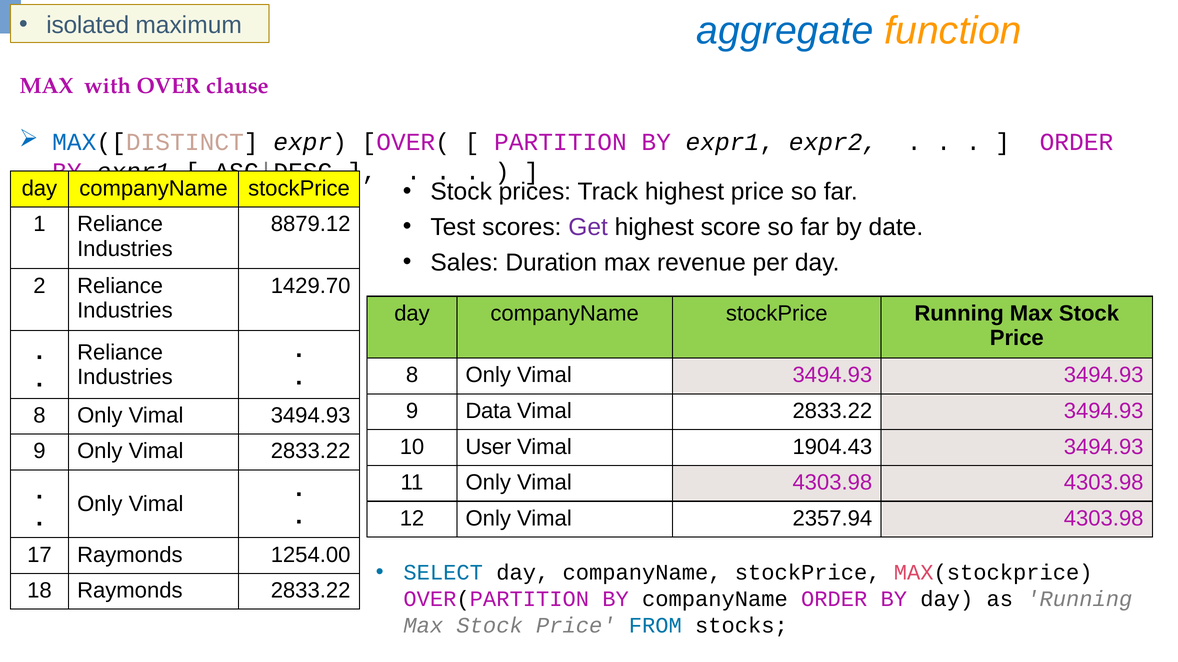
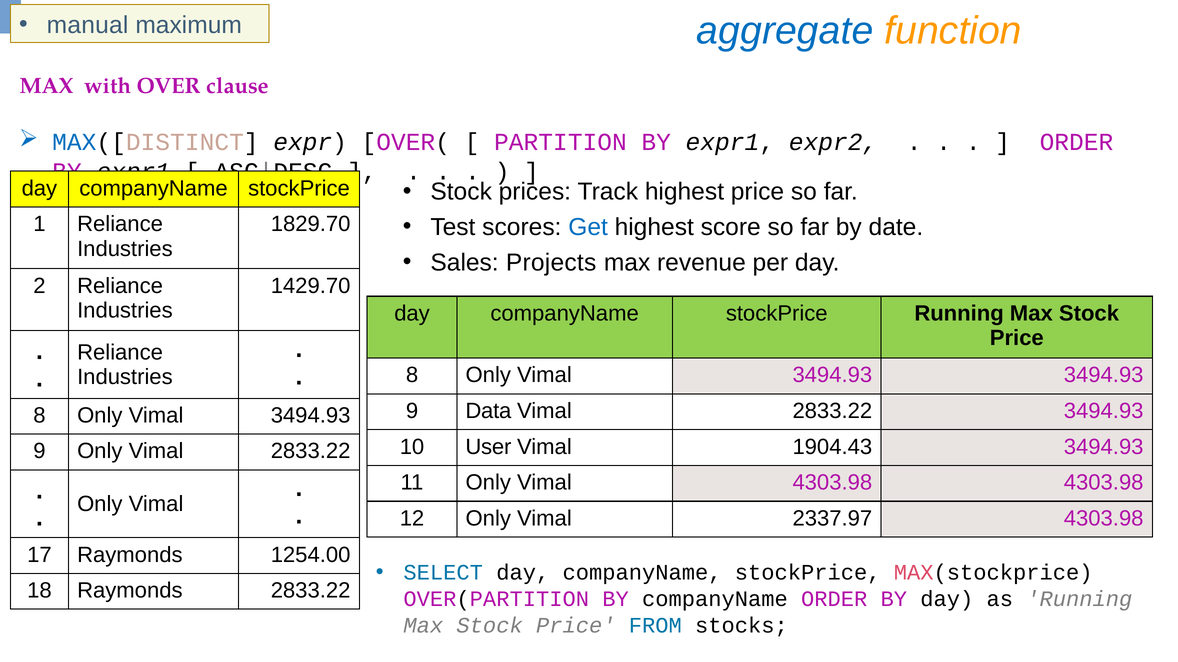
isolated: isolated -> manual
8879.12: 8879.12 -> 1829.70
Get colour: purple -> blue
Duration: Duration -> Projects
2357.94: 2357.94 -> 2337.97
